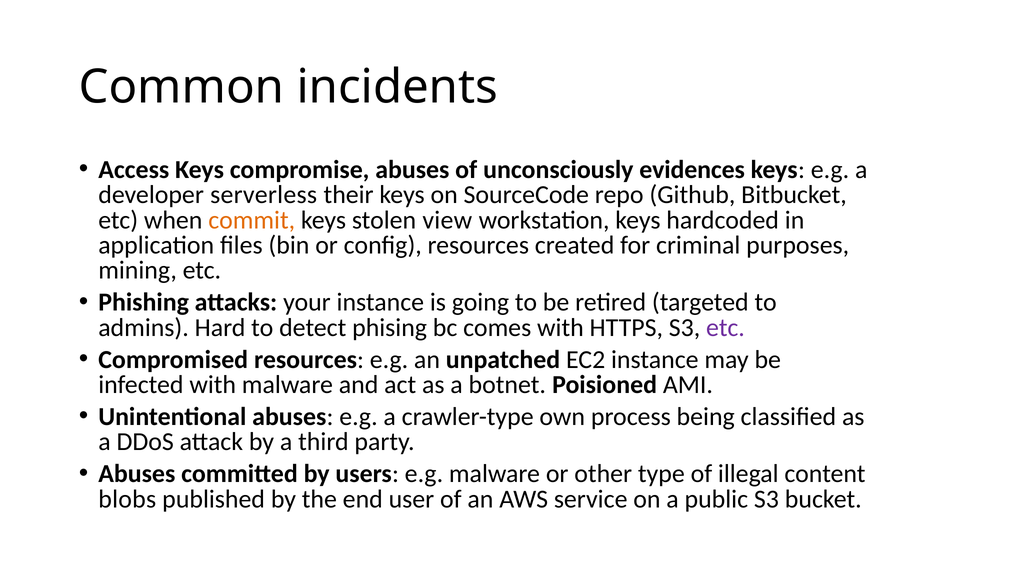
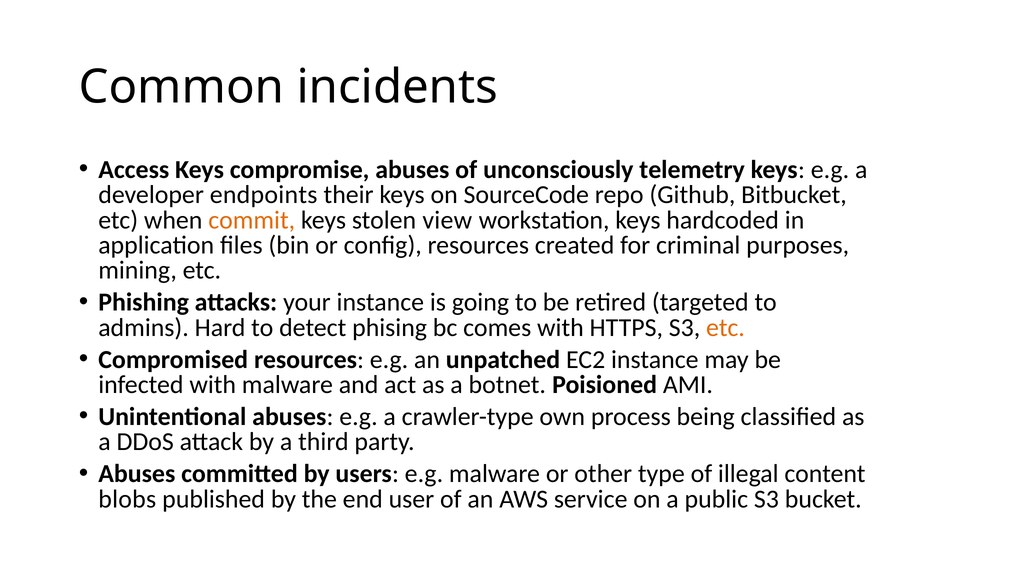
evidences: evidences -> telemetry
serverless: serverless -> endpoints
etc at (725, 328) colour: purple -> orange
